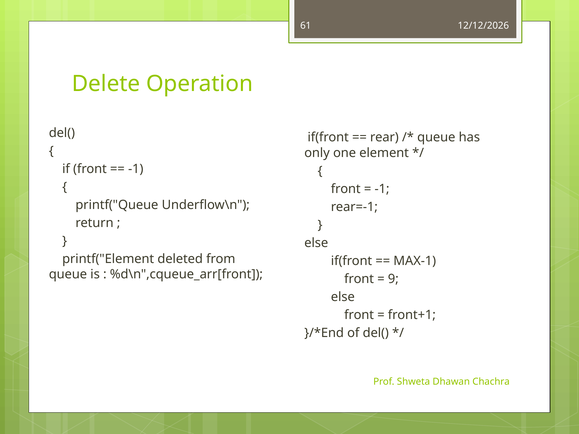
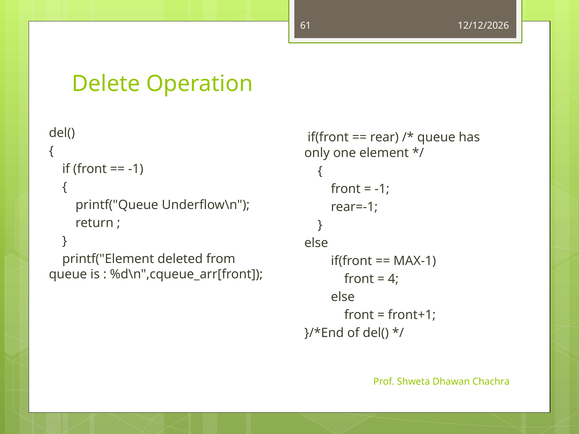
9: 9 -> 4
